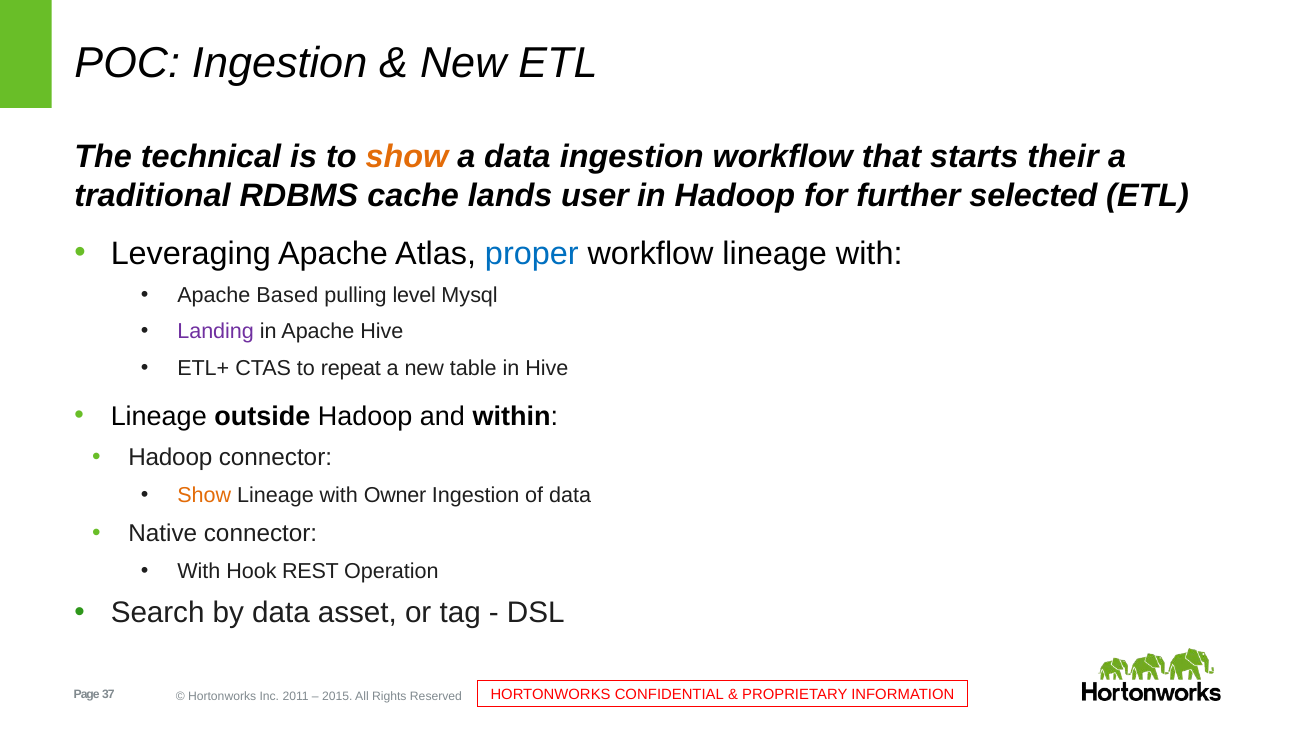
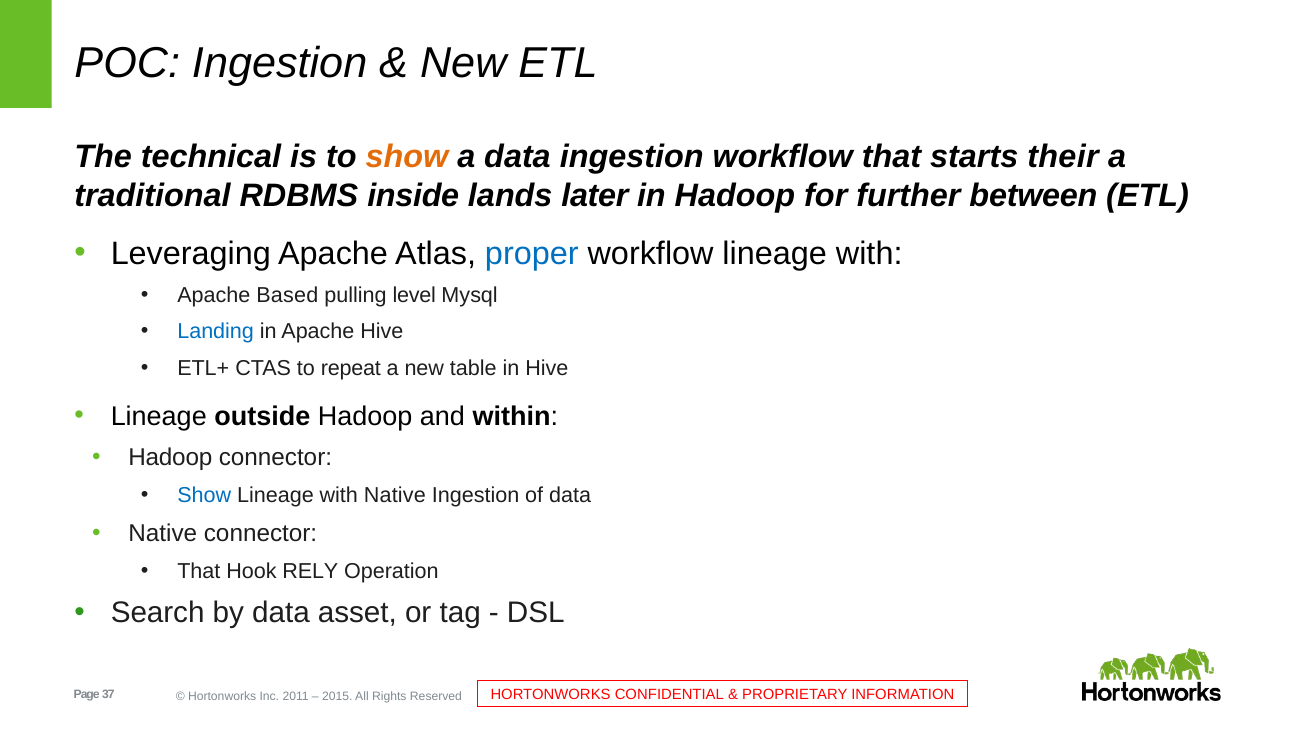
cache: cache -> inside
user: user -> later
selected: selected -> between
Landing colour: purple -> blue
Show at (204, 495) colour: orange -> blue
with Owner: Owner -> Native
With at (199, 571): With -> That
REST: REST -> RELY
